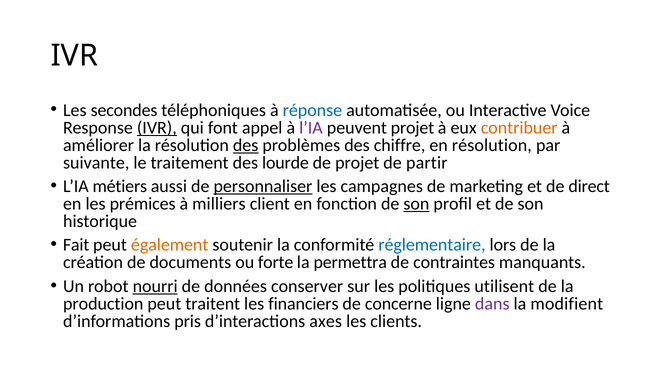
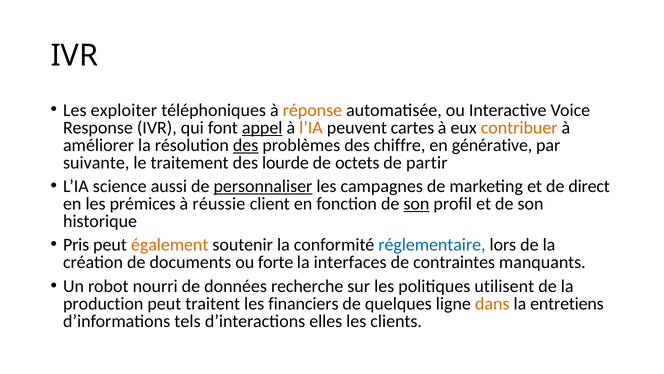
secondes: secondes -> exploiter
réponse colour: blue -> orange
IVR at (157, 127) underline: present -> none
appel underline: none -> present
l’IA at (311, 127) colour: purple -> orange
peuvent projet: projet -> cartes
en résolution: résolution -> générative
de projet: projet -> octets
métiers: métiers -> science
milliers: milliers -> réussie
Fait: Fait -> Pris
permettra: permettra -> interfaces
nourri underline: present -> none
conserver: conserver -> recherche
concerne: concerne -> quelques
dans colour: purple -> orange
modifient: modifient -> entretiens
pris: pris -> tels
axes: axes -> elles
